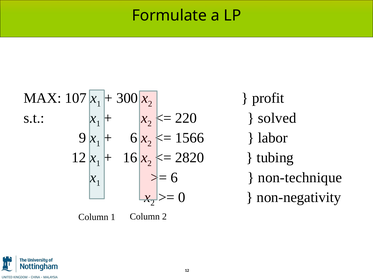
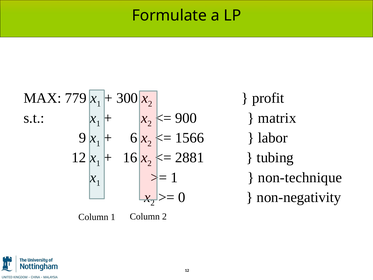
107: 107 -> 779
220: 220 -> 900
solved: solved -> matrix
2820: 2820 -> 2881
6 at (174, 177): 6 -> 1
